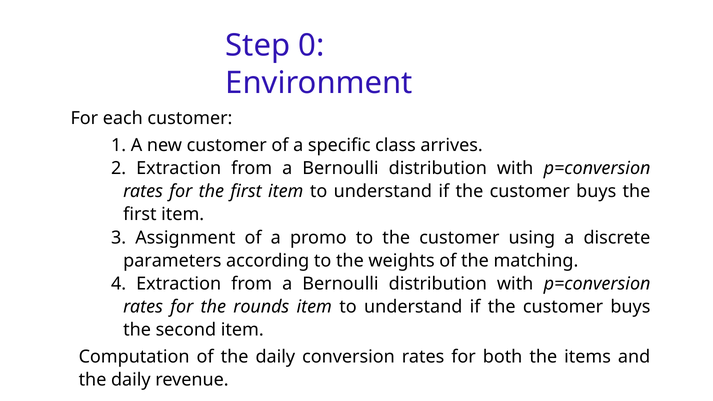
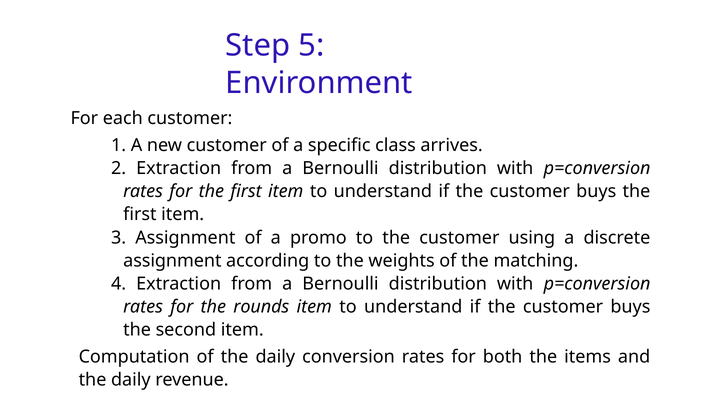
0: 0 -> 5
parameters at (172, 261): parameters -> assignment
